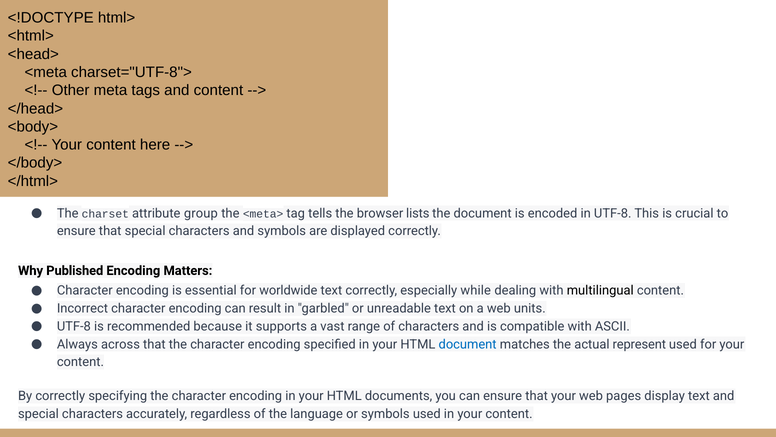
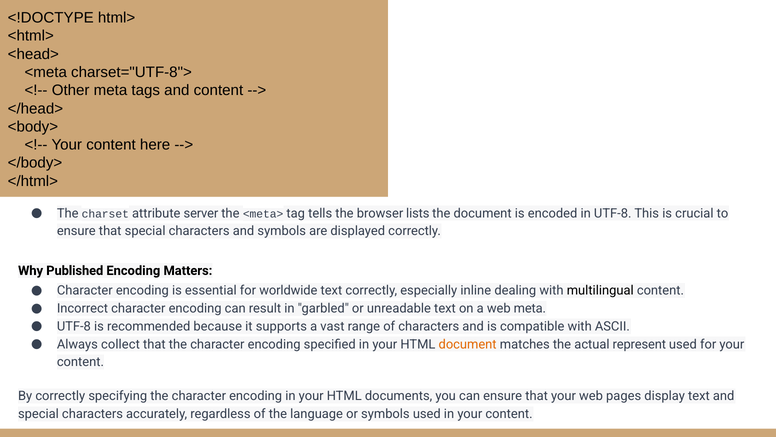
group: group -> server
while: while -> inline
web units: units -> meta
across: across -> collect
document at (468, 344) colour: blue -> orange
